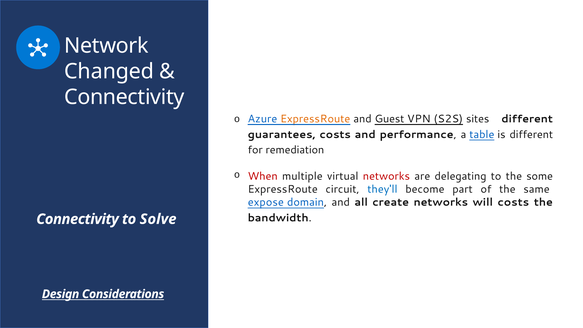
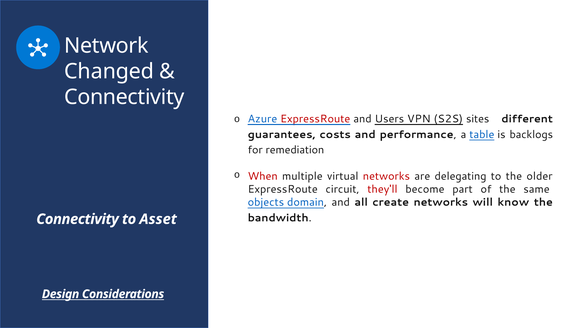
ExpressRoute at (315, 119) colour: orange -> red
Guest: Guest -> Users
is different: different -> backlogs
some: some -> older
they'll colour: blue -> red
expose: expose -> objects
will costs: costs -> know
Solve: Solve -> Asset
